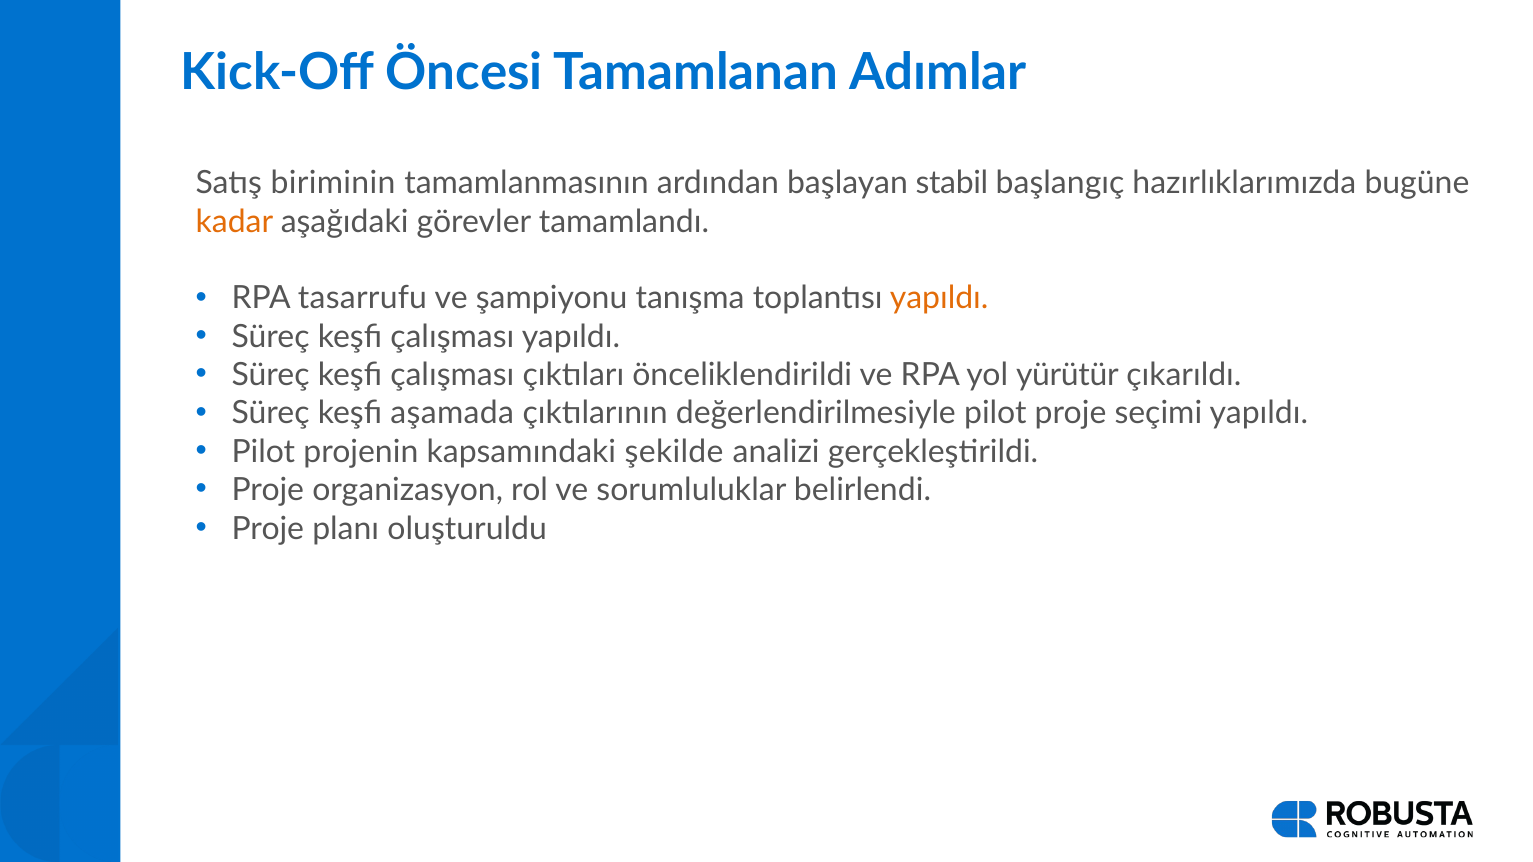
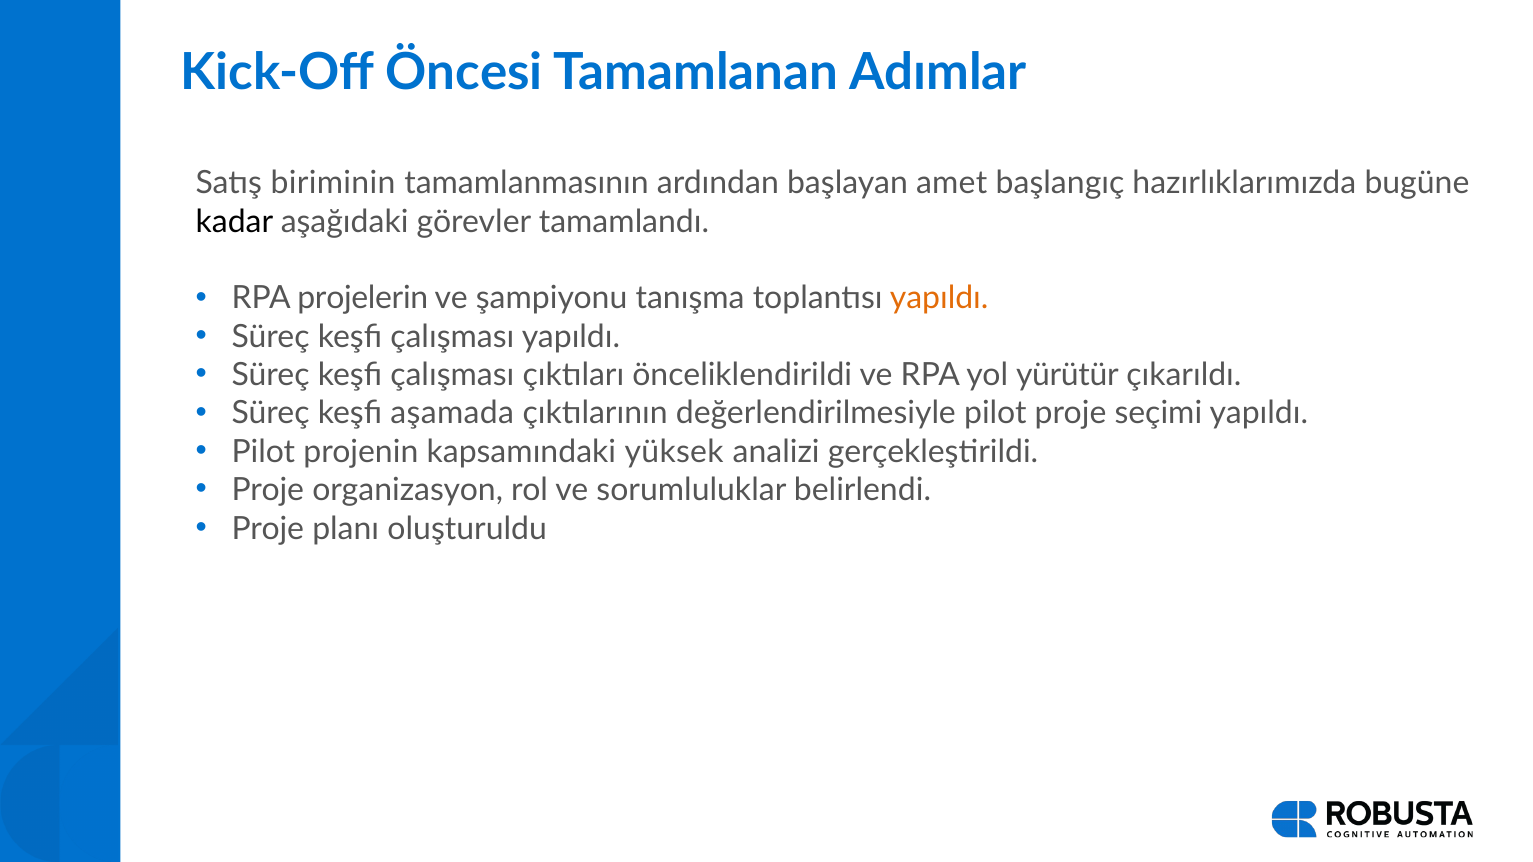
stabil: stabil -> amet
kadar colour: orange -> black
tasarrufu: tasarrufu -> projelerin
şekilde: şekilde -> yüksek
